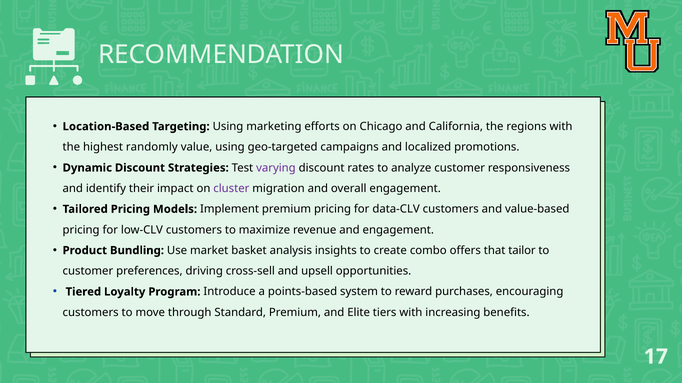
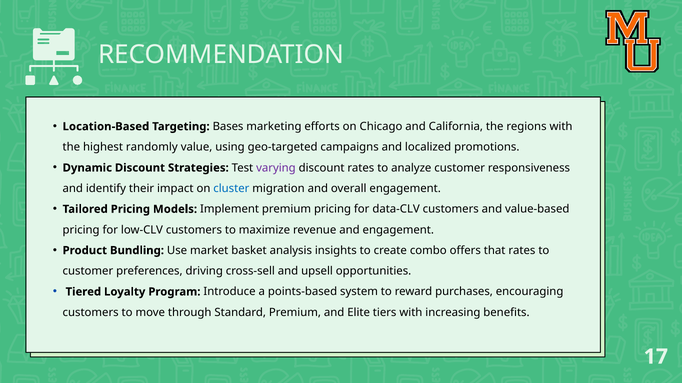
Targeting Using: Using -> Bases
cluster colour: purple -> blue
that tailor: tailor -> rates
